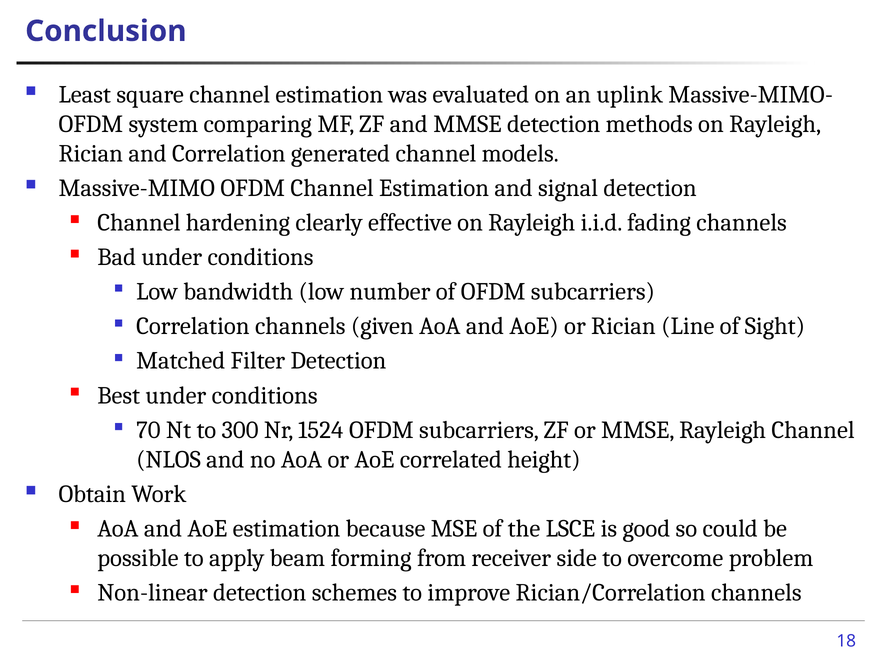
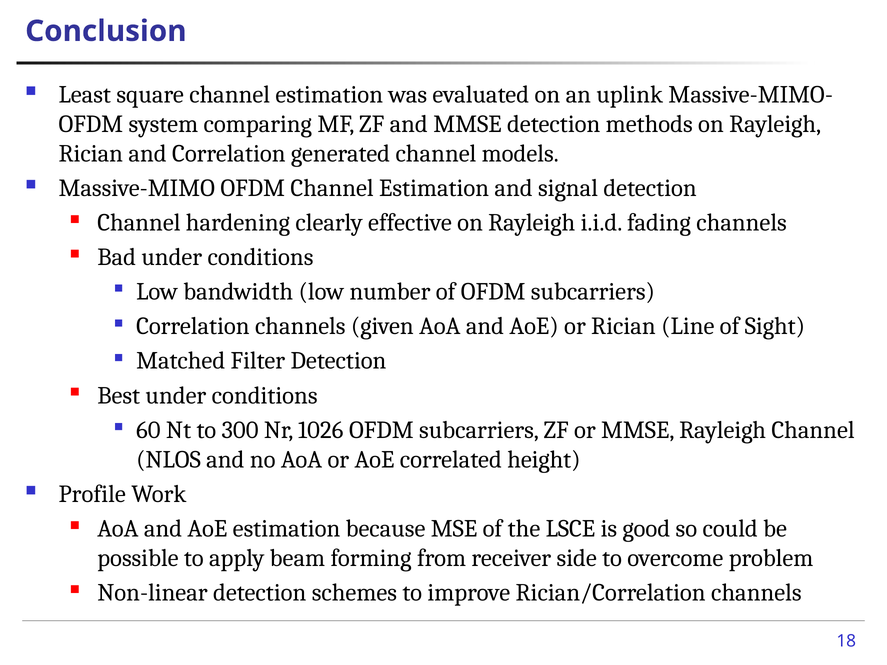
70: 70 -> 60
1524: 1524 -> 1026
Obtain: Obtain -> Profile
